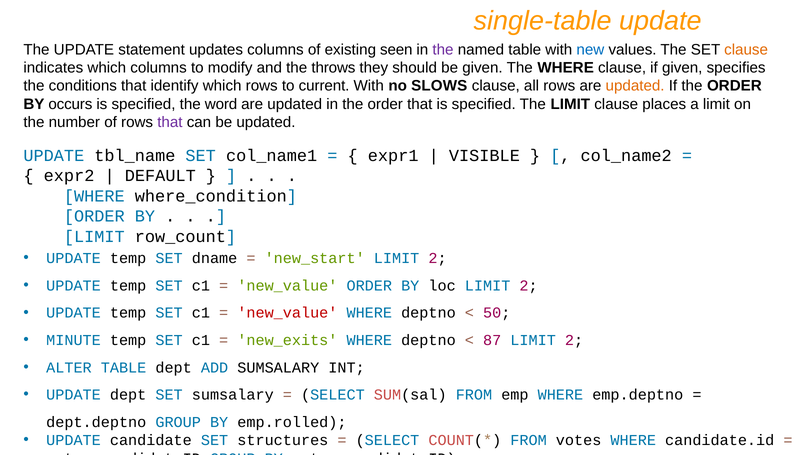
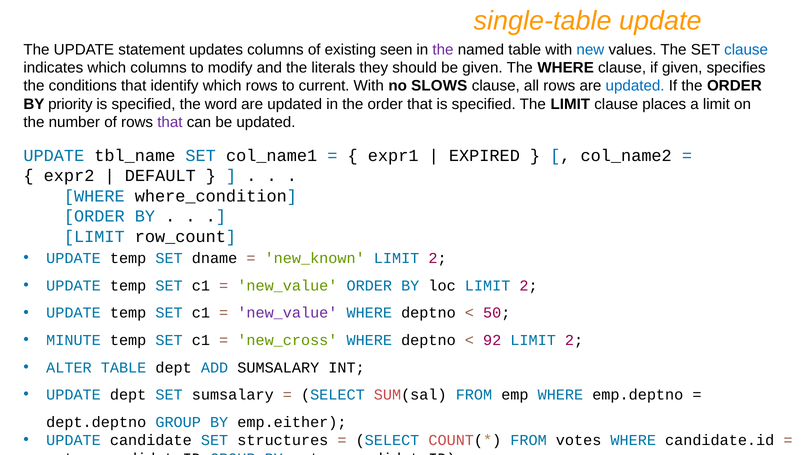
clause at (746, 50) colour: orange -> blue
throws: throws -> literals
updated at (635, 86) colour: orange -> blue
occurs: occurs -> priority
VISIBLE: VISIBLE -> EXPIRED
new_start: new_start -> new_known
new_value at (287, 313) colour: red -> purple
new_exits: new_exits -> new_cross
87: 87 -> 92
emp.rolled: emp.rolled -> emp.either
